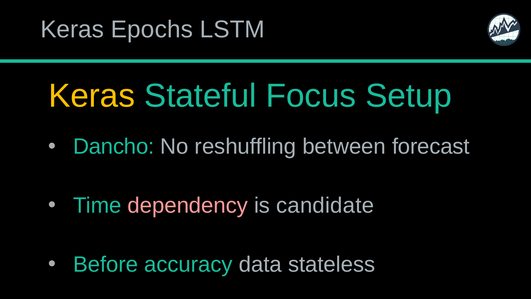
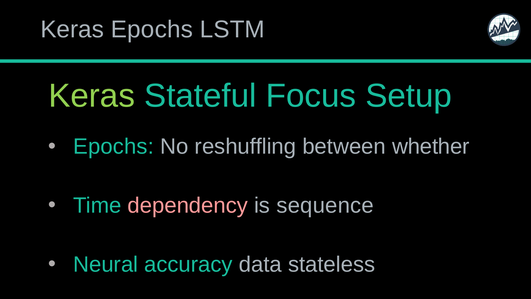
Keras at (92, 96) colour: yellow -> light green
Dancho at (114, 146): Dancho -> Epochs
forecast: forecast -> whether
candidate: candidate -> sequence
Before: Before -> Neural
